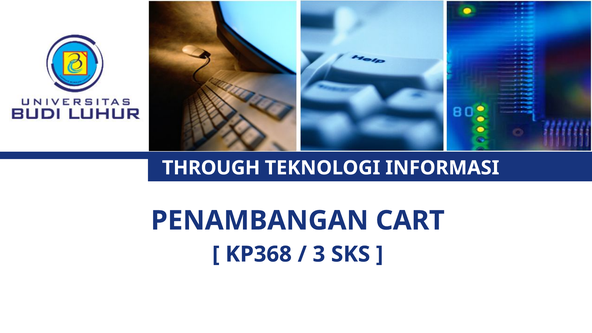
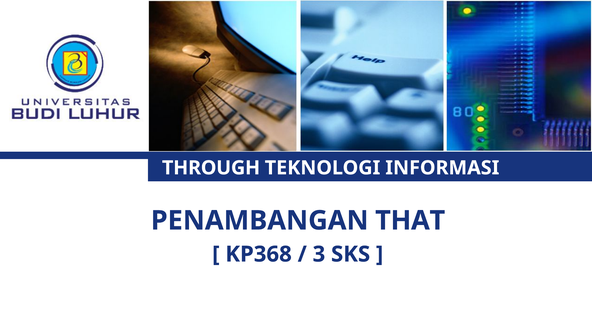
CART: CART -> THAT
